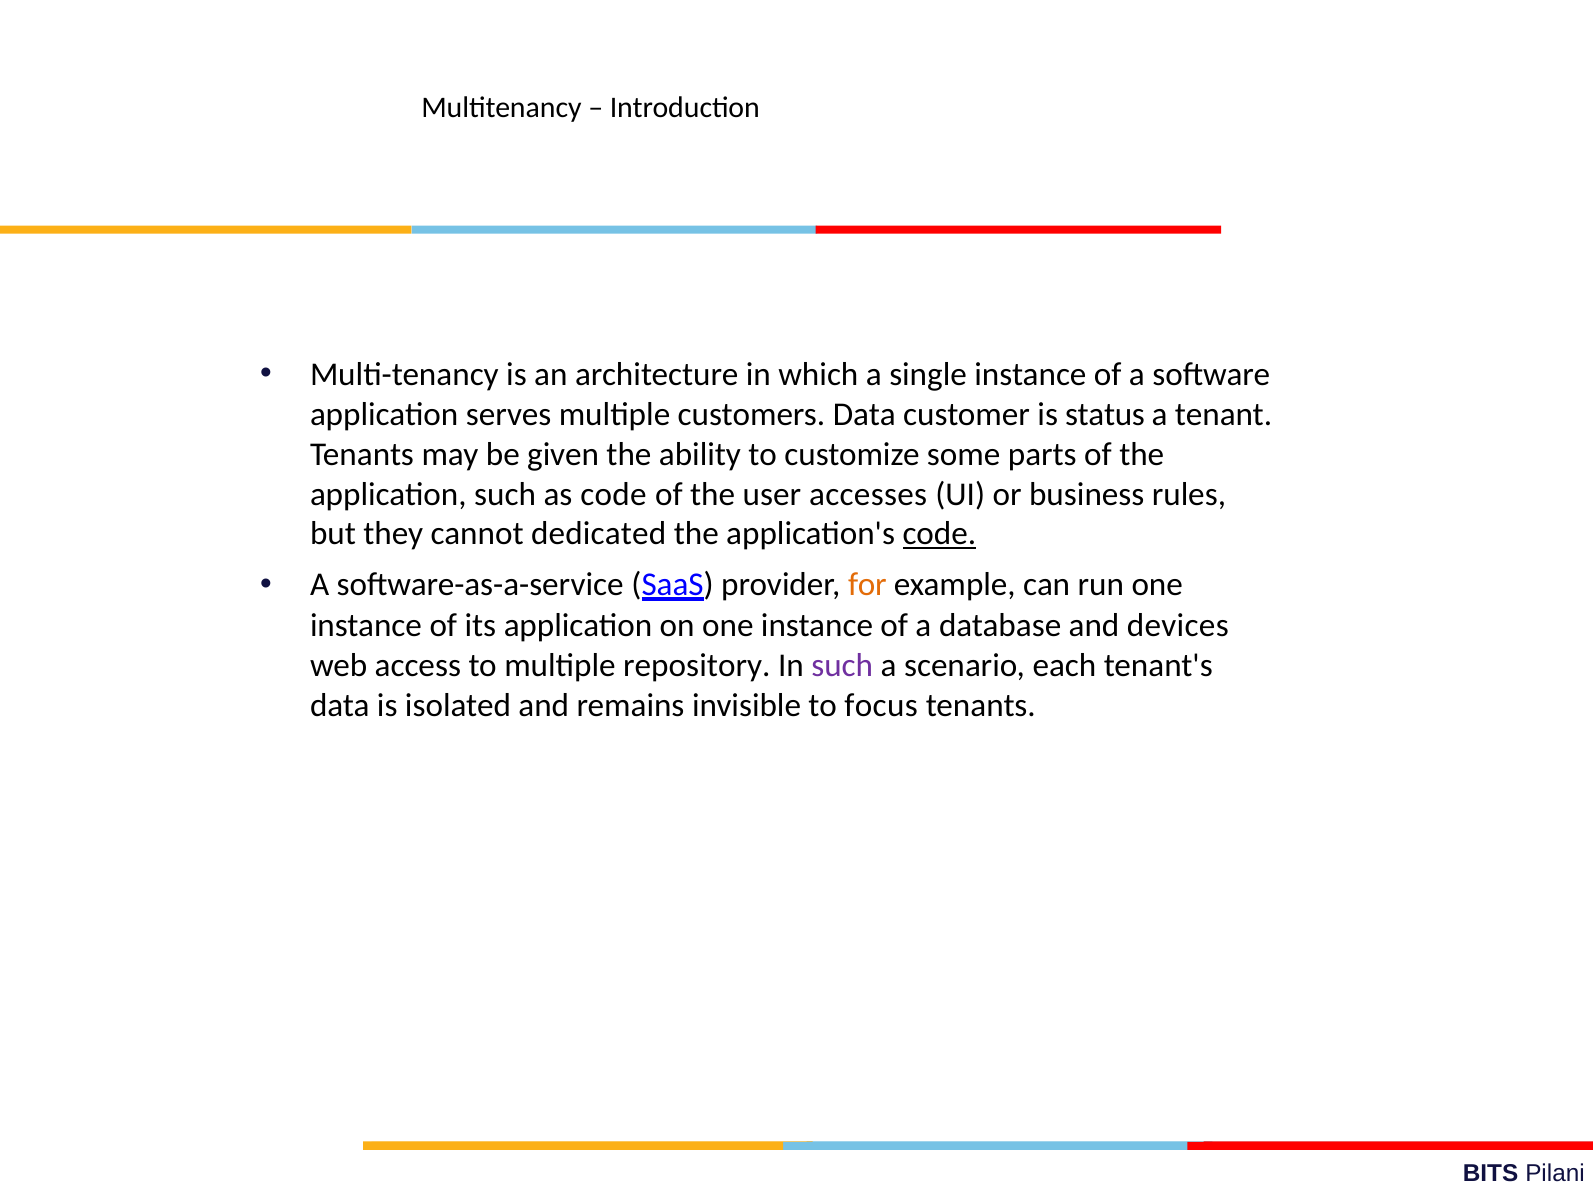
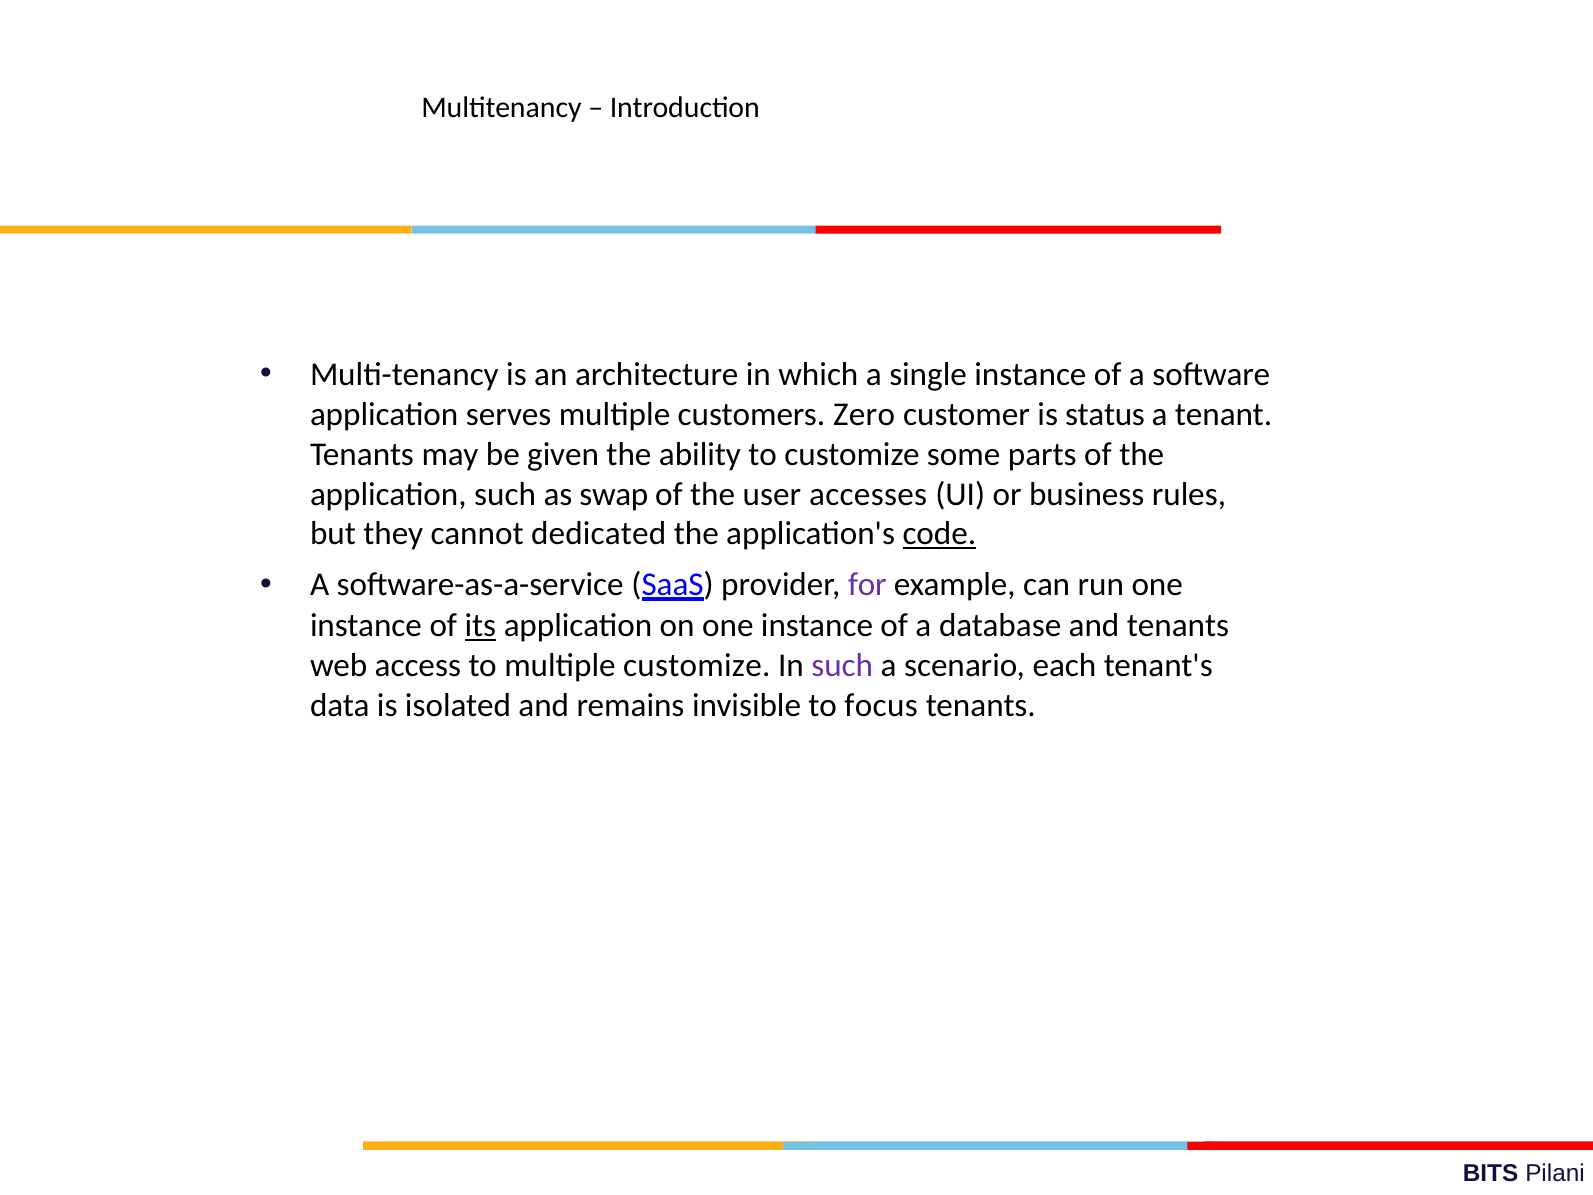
customers Data: Data -> Zero
as code: code -> swap
for colour: orange -> purple
its underline: none -> present
and devices: devices -> tenants
multiple repository: repository -> customize
